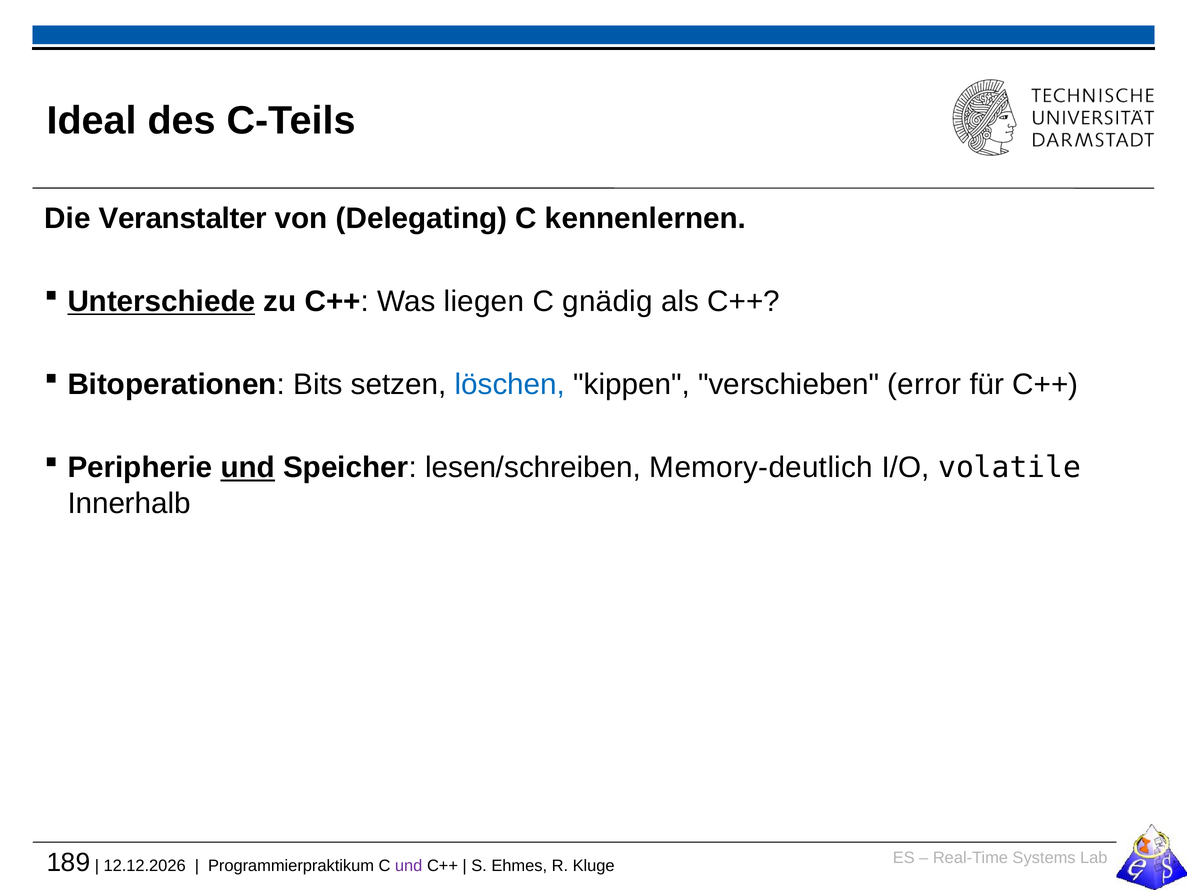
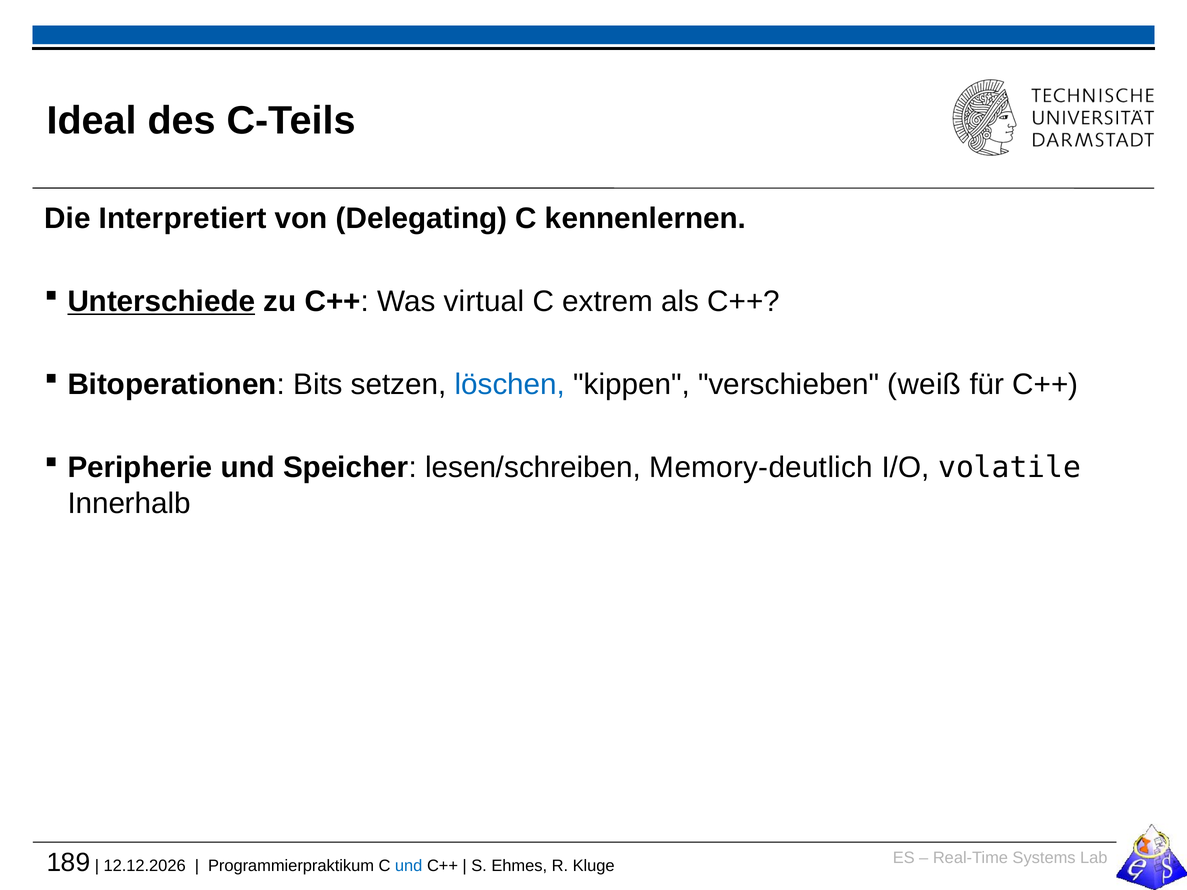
Veranstalter: Veranstalter -> Interpretiert
liegen: liegen -> virtual
gnädig: gnädig -> extrem
error: error -> weiß
und at (248, 468) underline: present -> none
und at (409, 866) colour: purple -> blue
